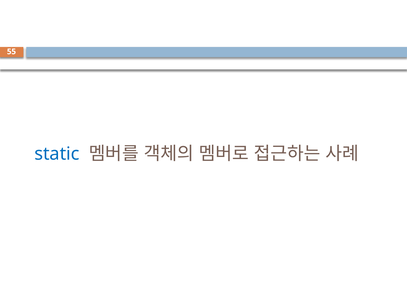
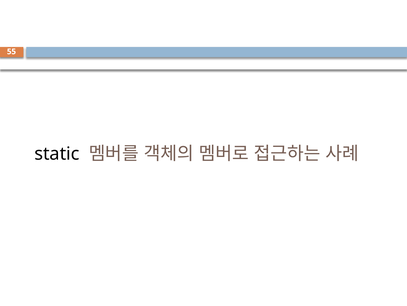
static colour: blue -> black
